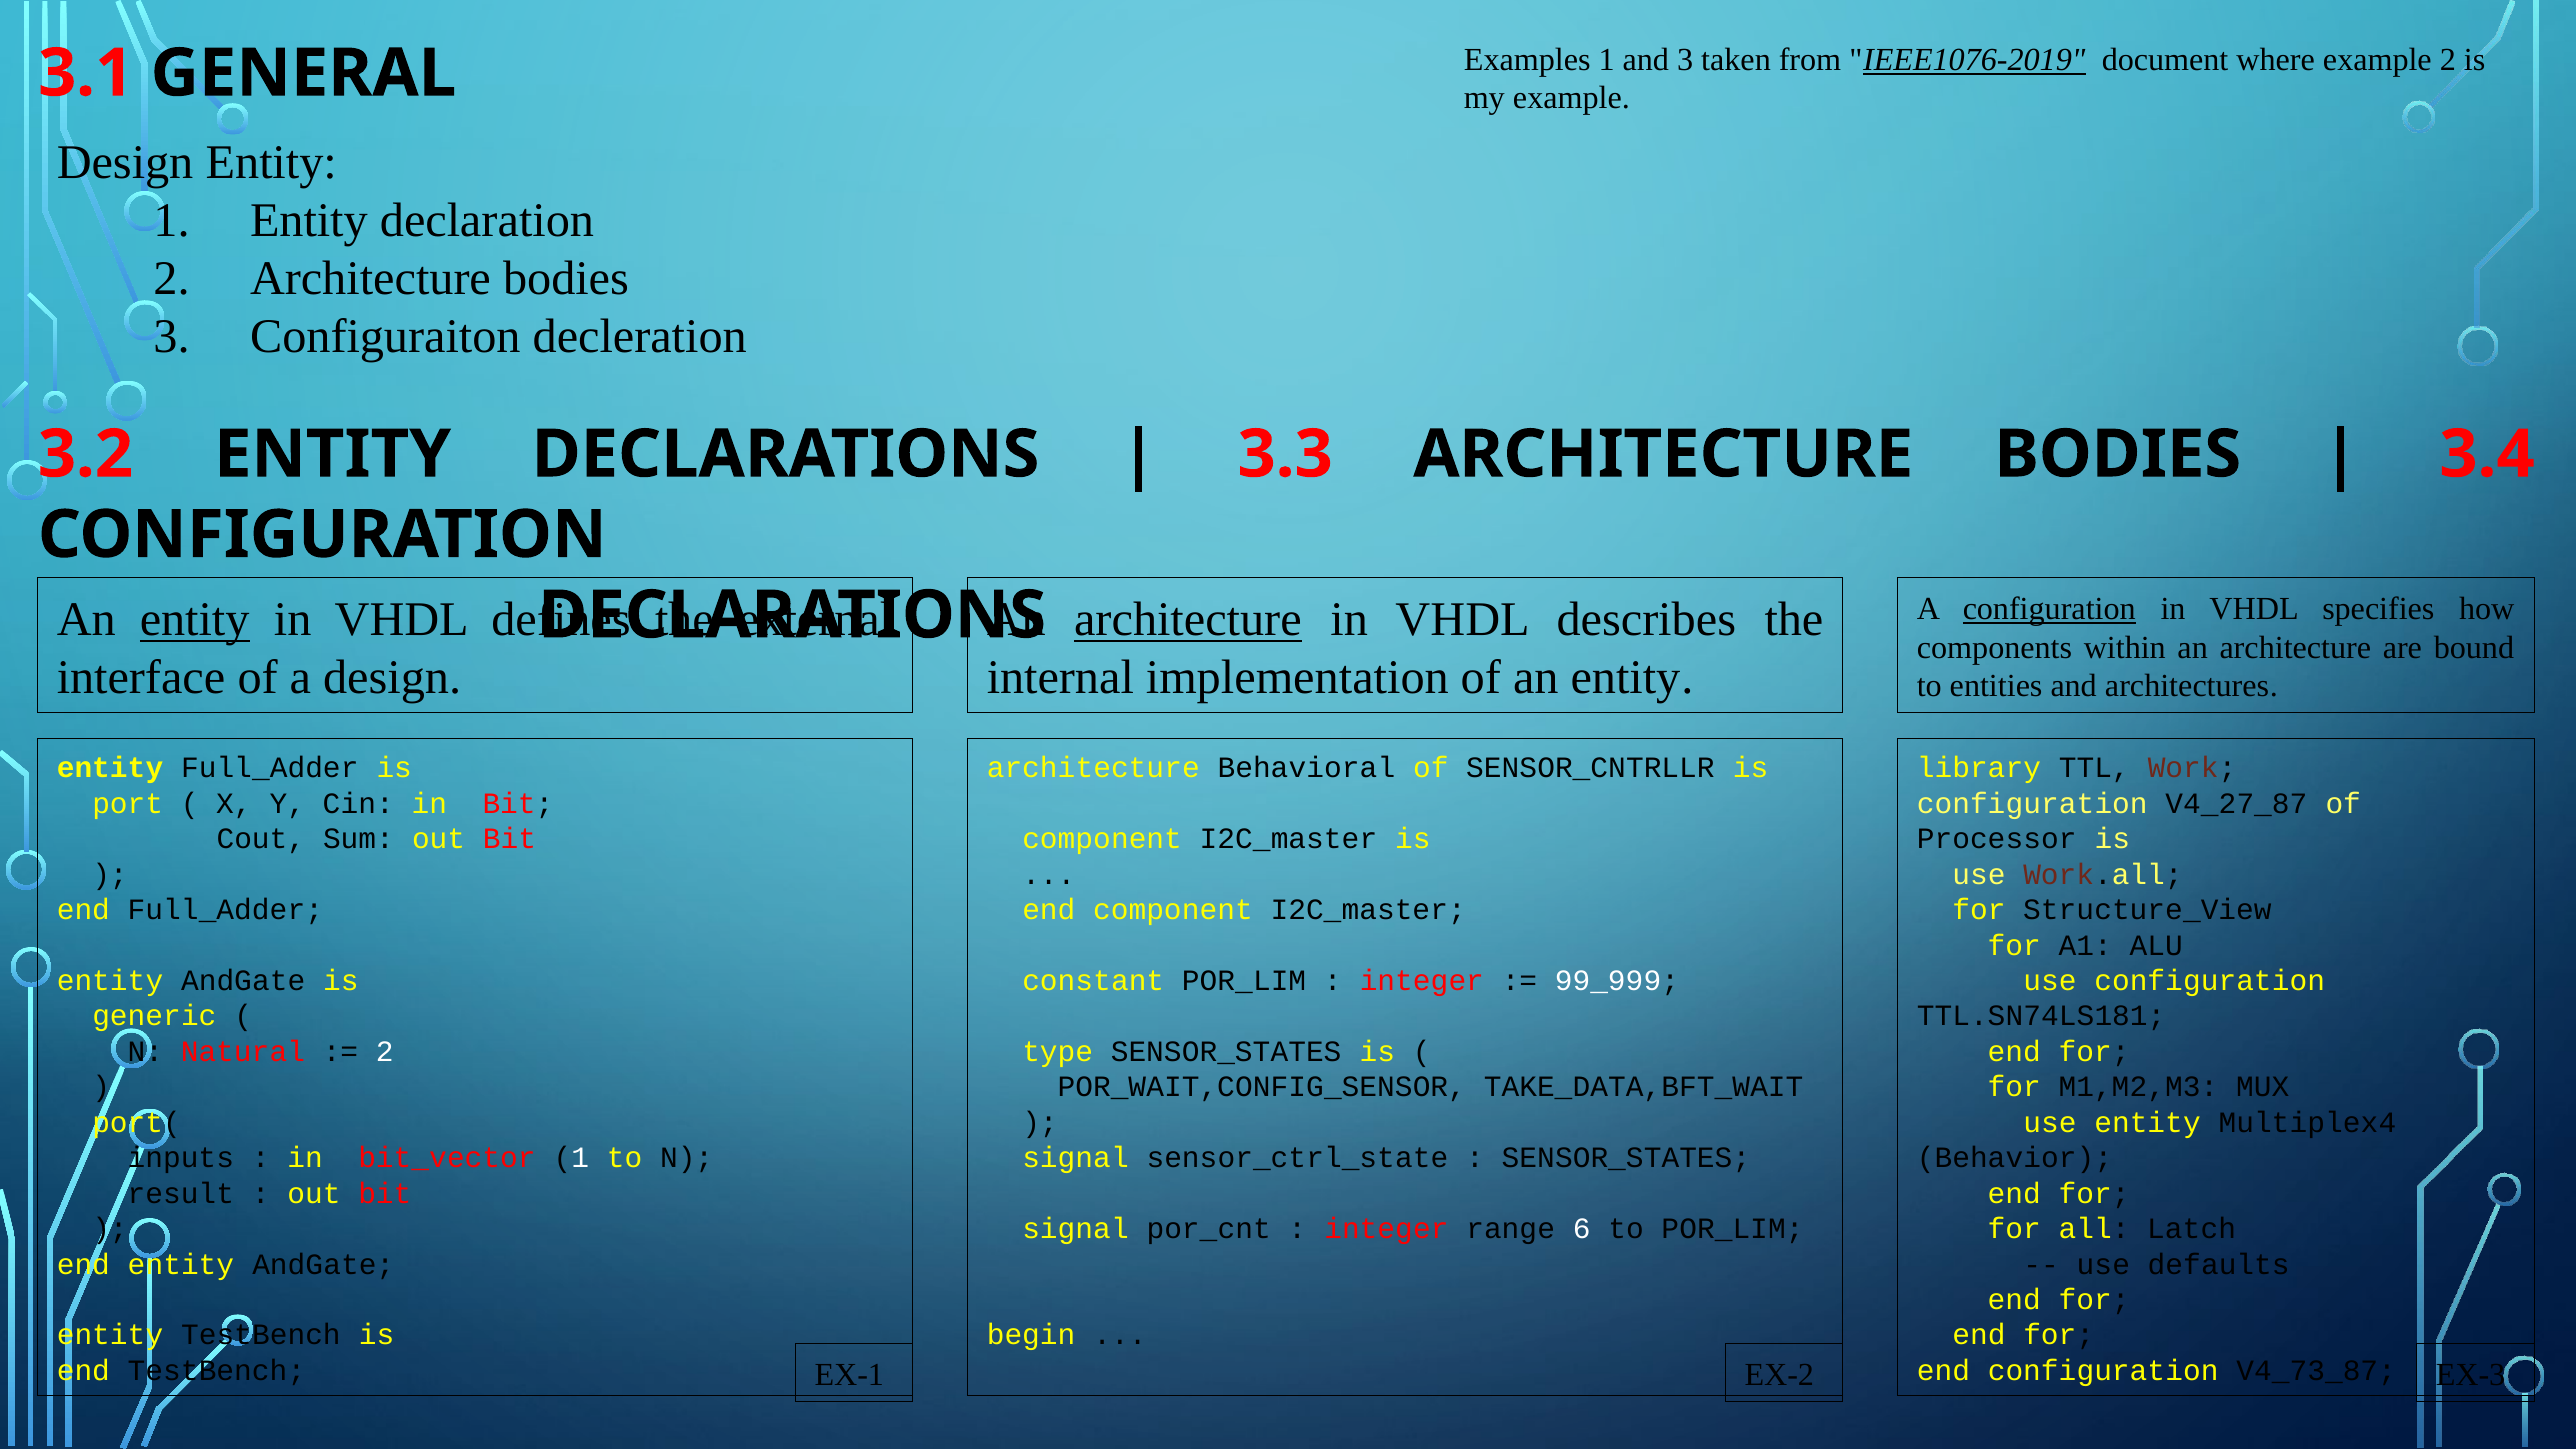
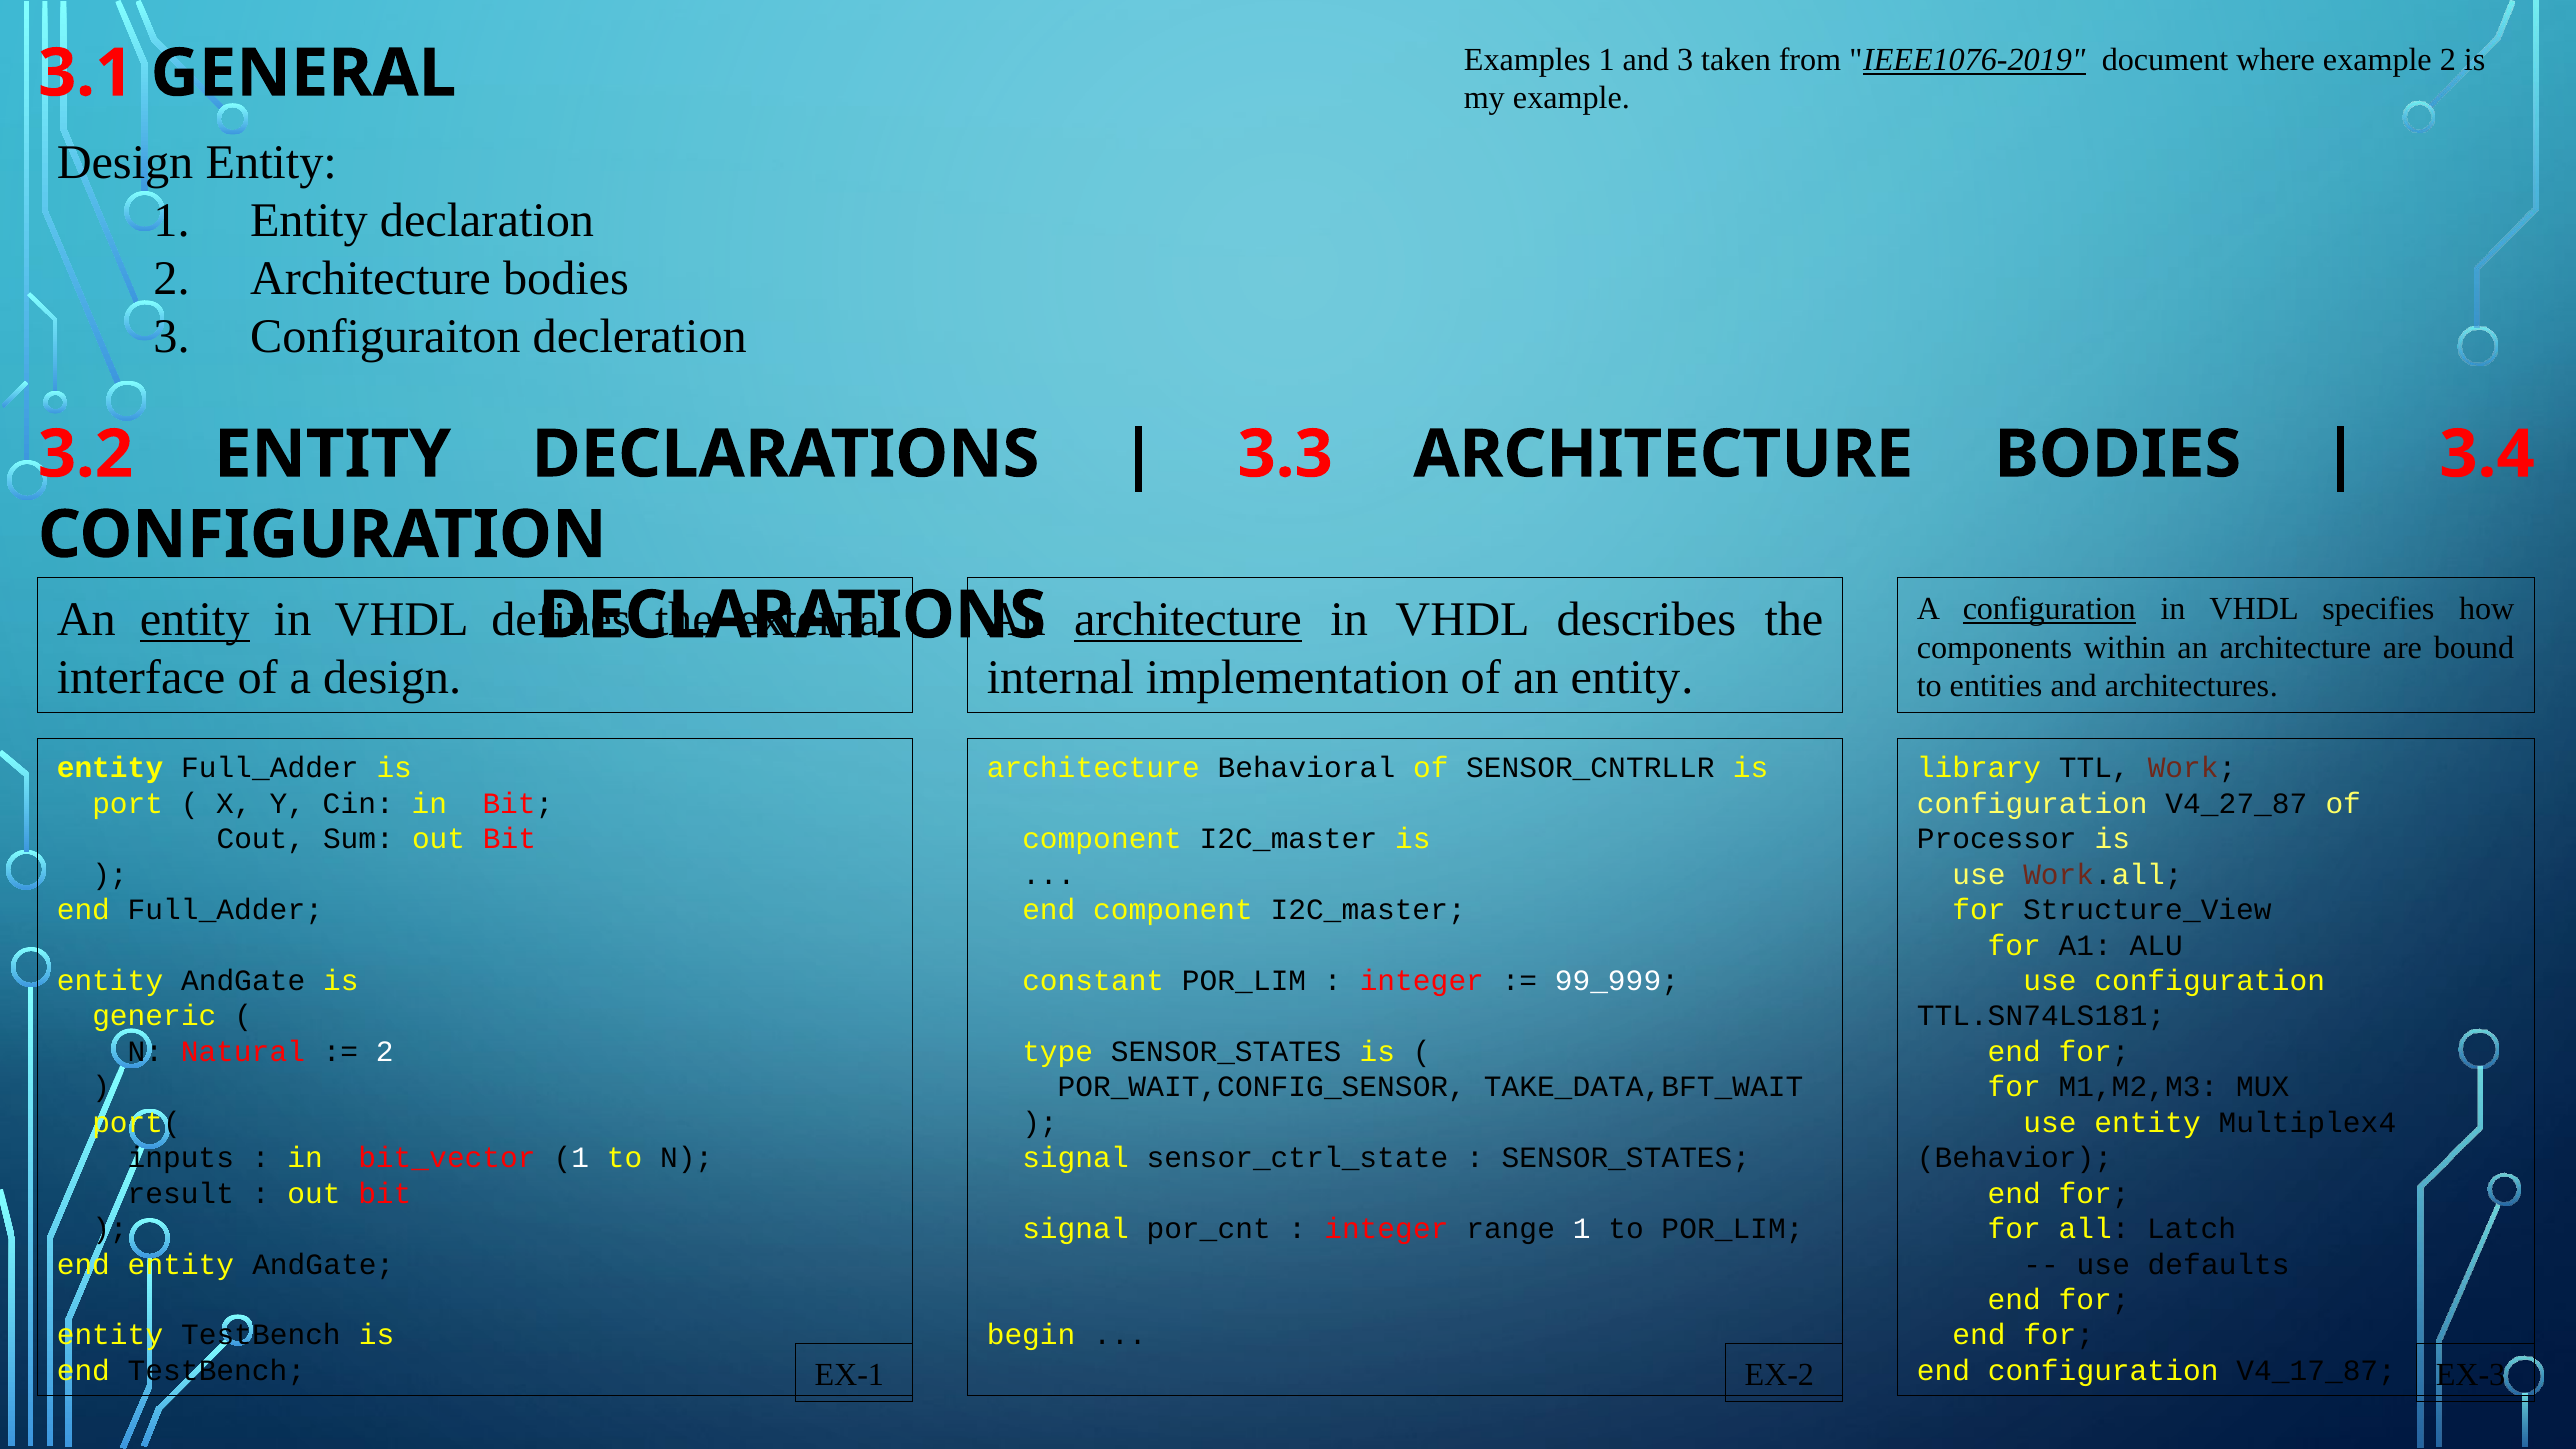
range 6: 6 -> 1
V4_73_87: V4_73_87 -> V4_17_87
